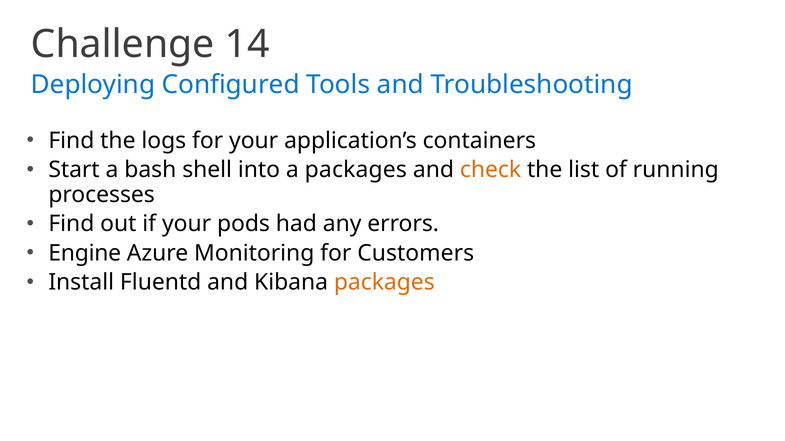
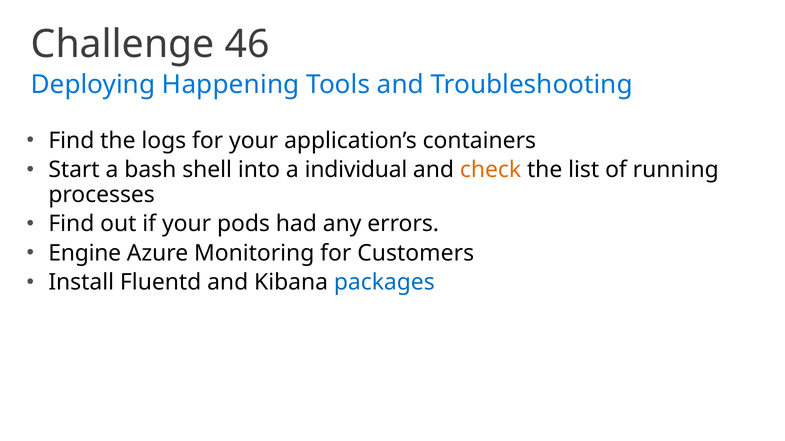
14: 14 -> 46
Configured: Configured -> Happening
a packages: packages -> individual
packages at (384, 283) colour: orange -> blue
